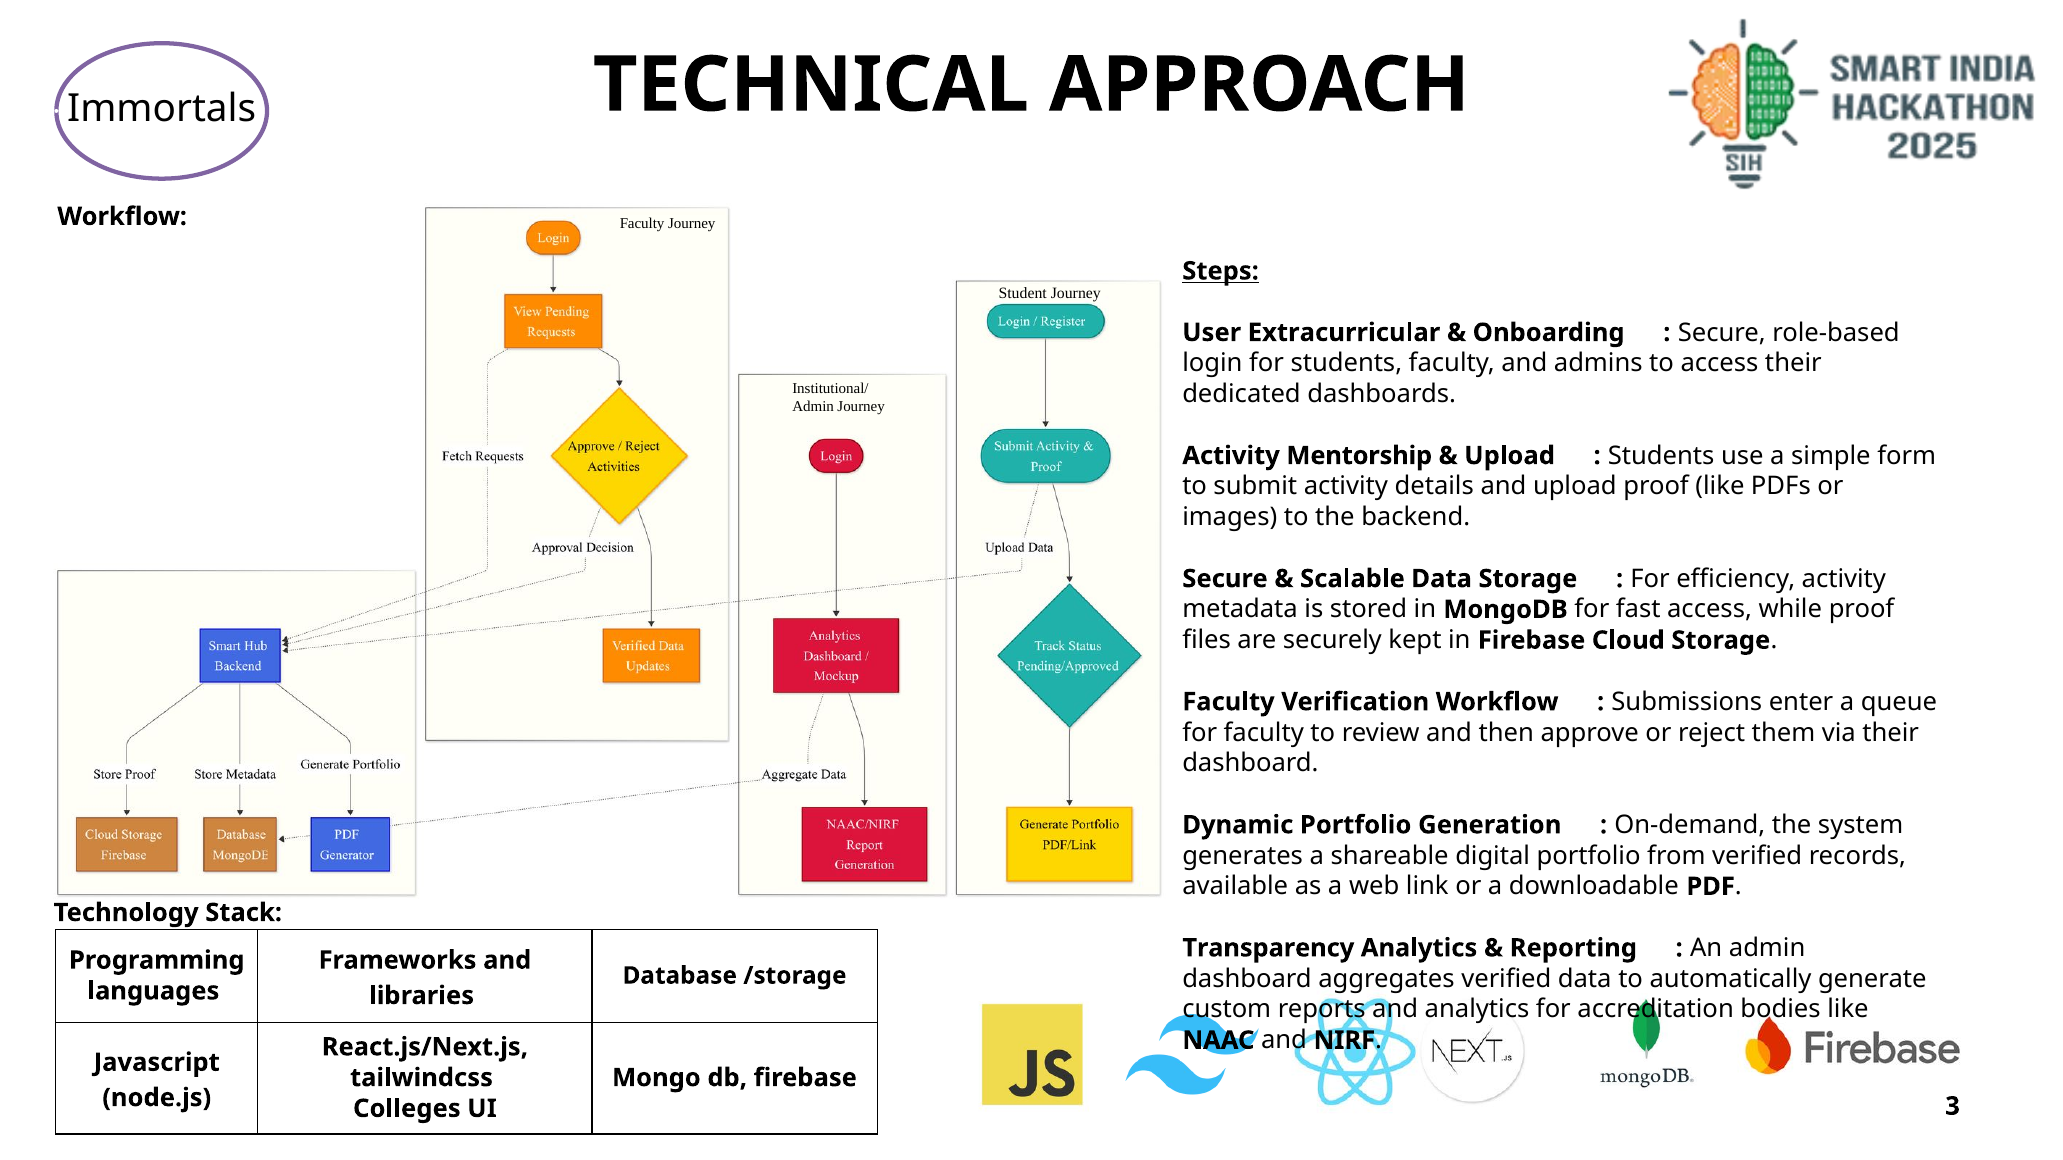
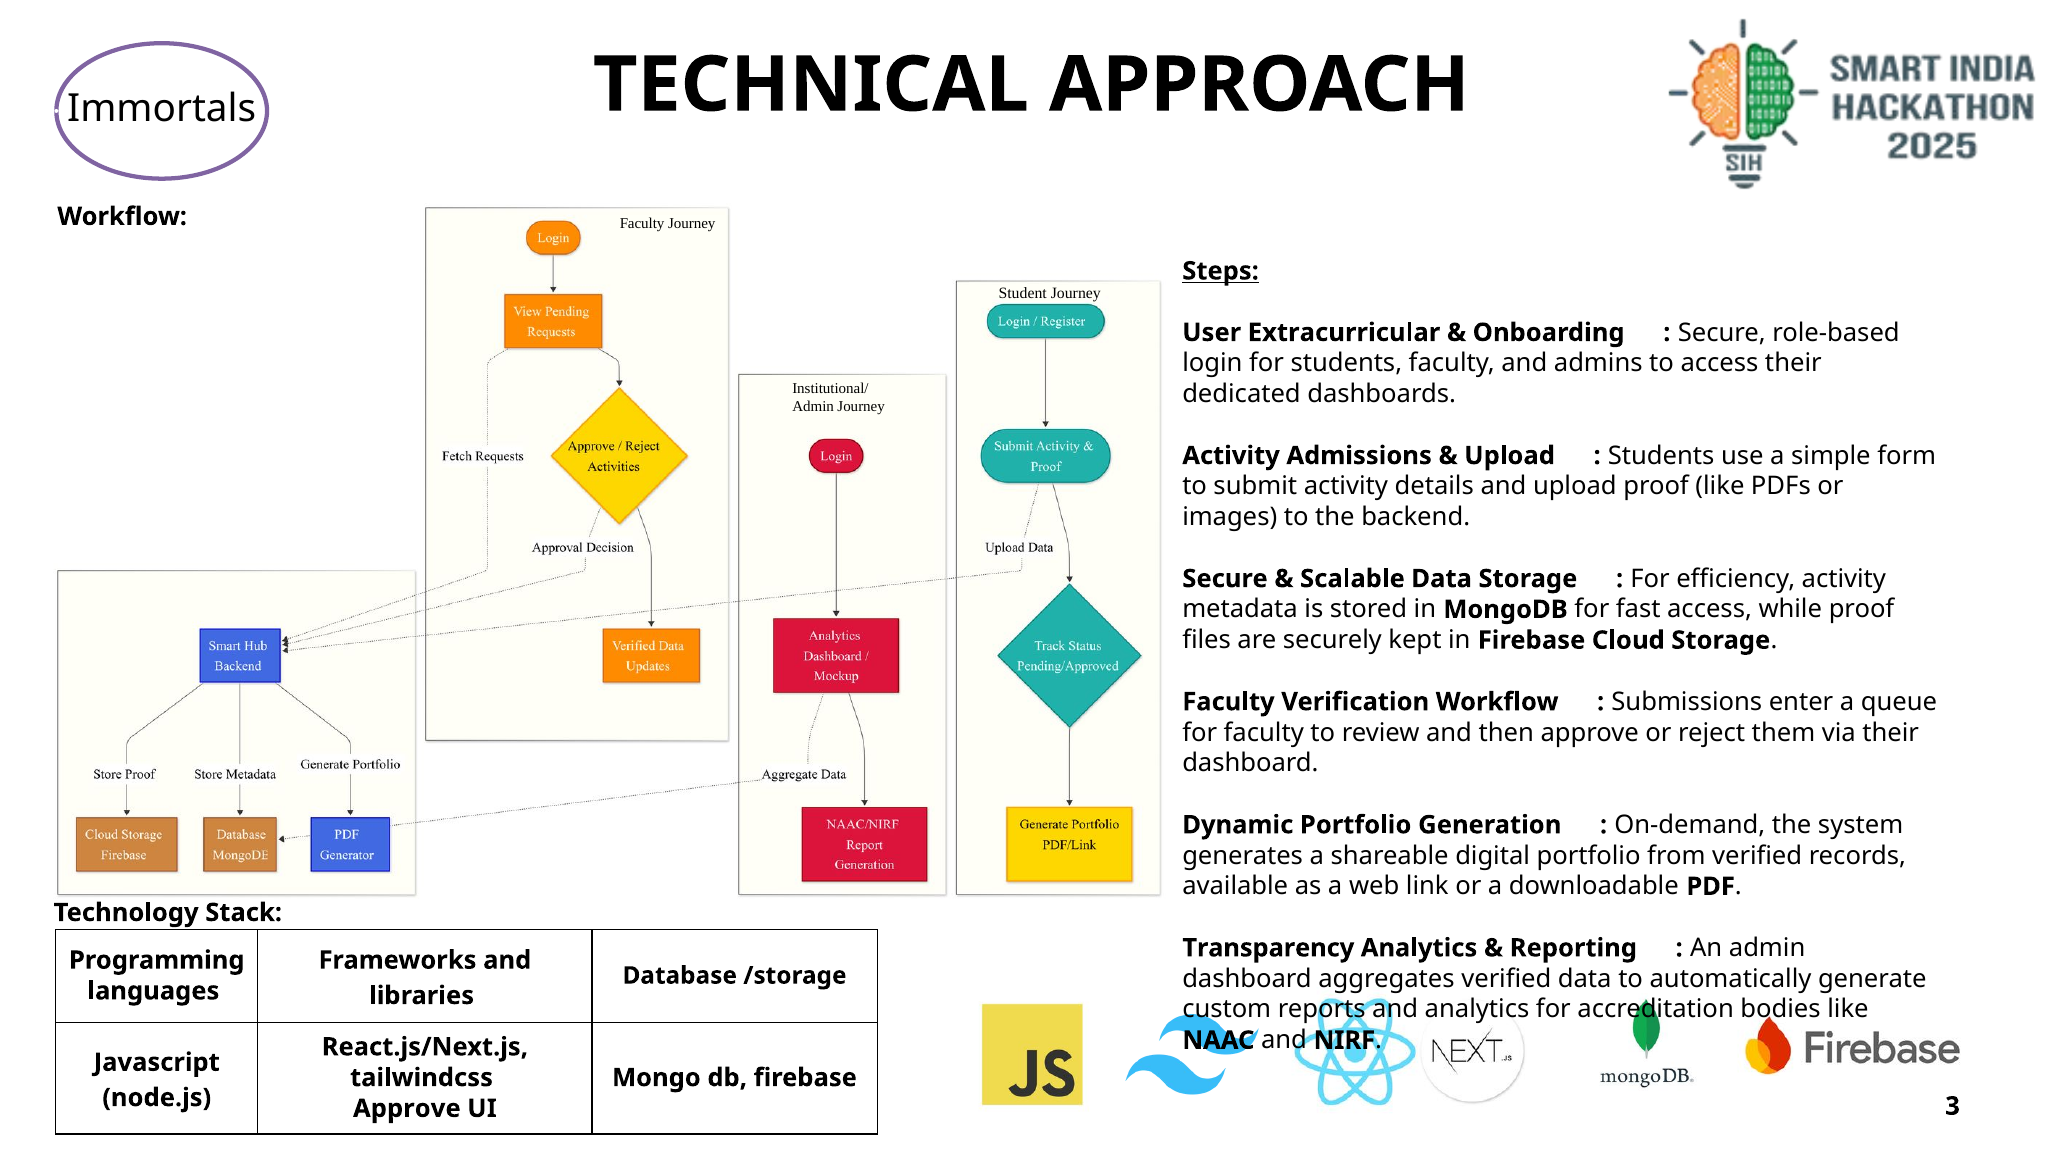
Mentorship: Mentorship -> Admissions
Colleges at (407, 1109): Colleges -> Approve
